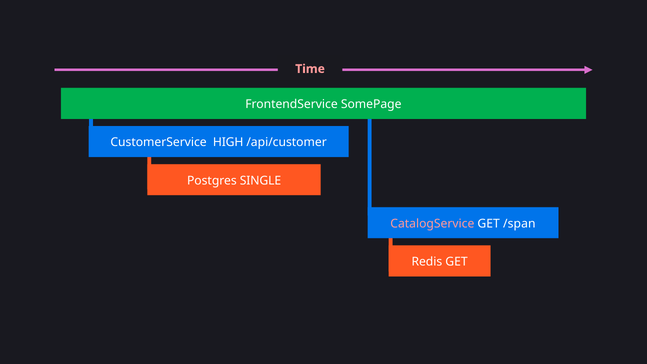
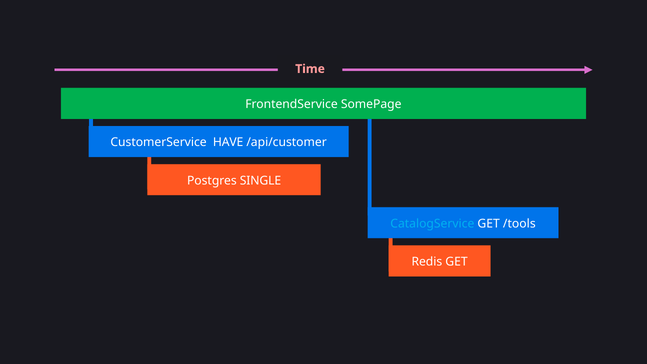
HIGH: HIGH -> HAVE
CatalogService colour: pink -> light blue
/span: /span -> /tools
